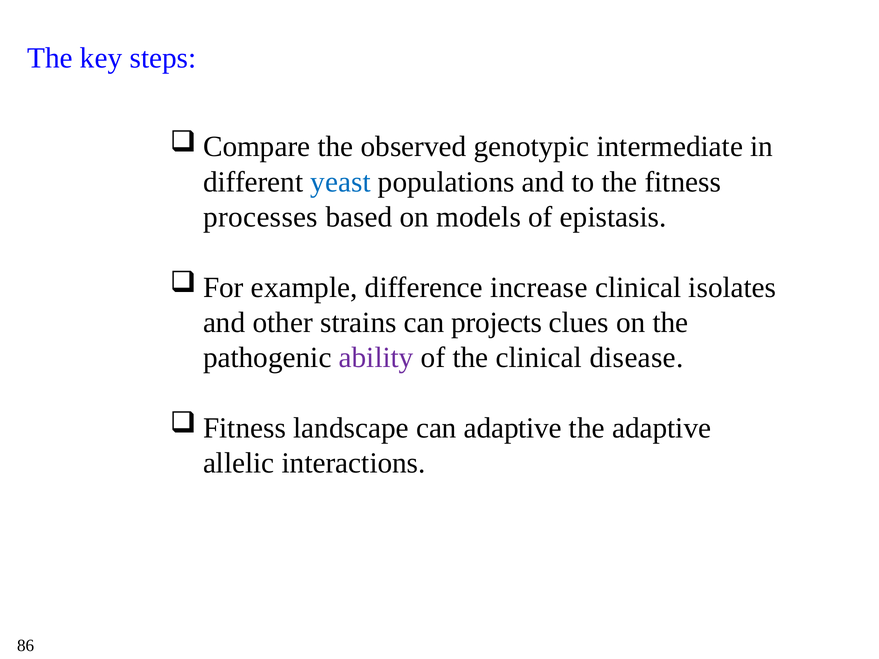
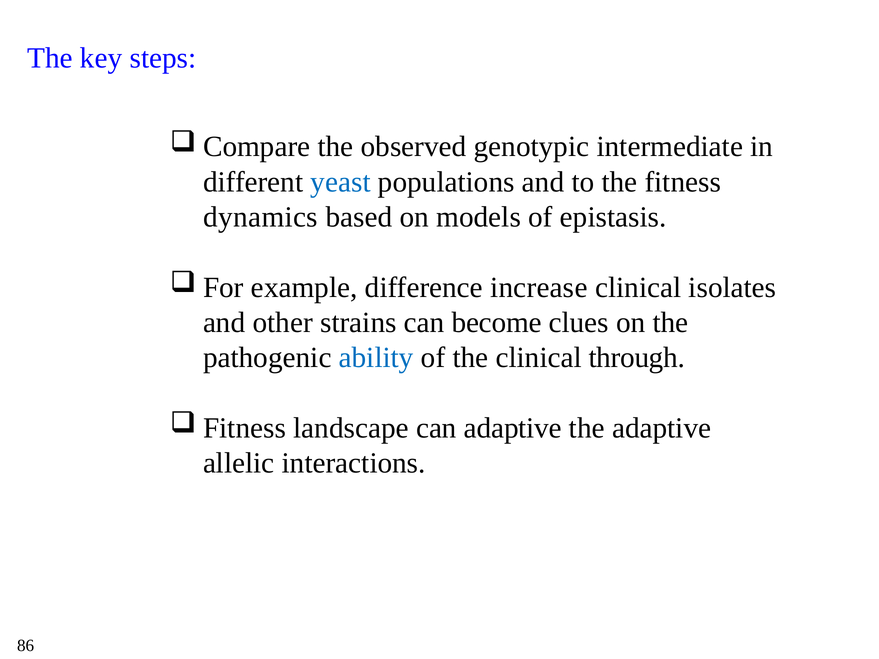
processes: processes -> dynamics
projects: projects -> become
ability colour: purple -> blue
disease: disease -> through
